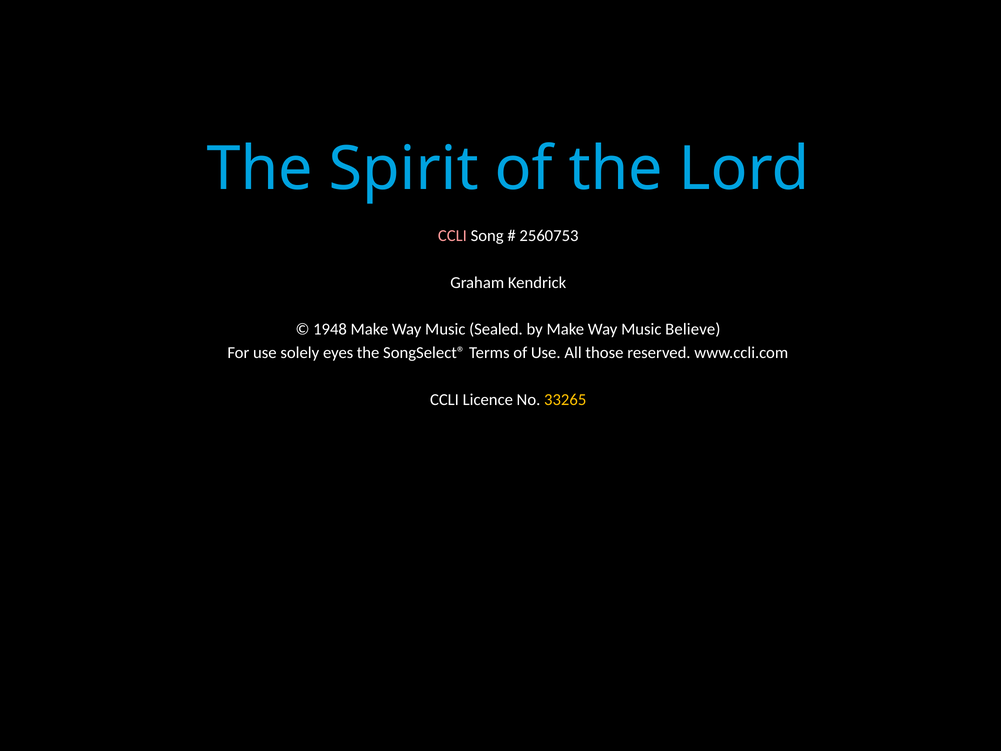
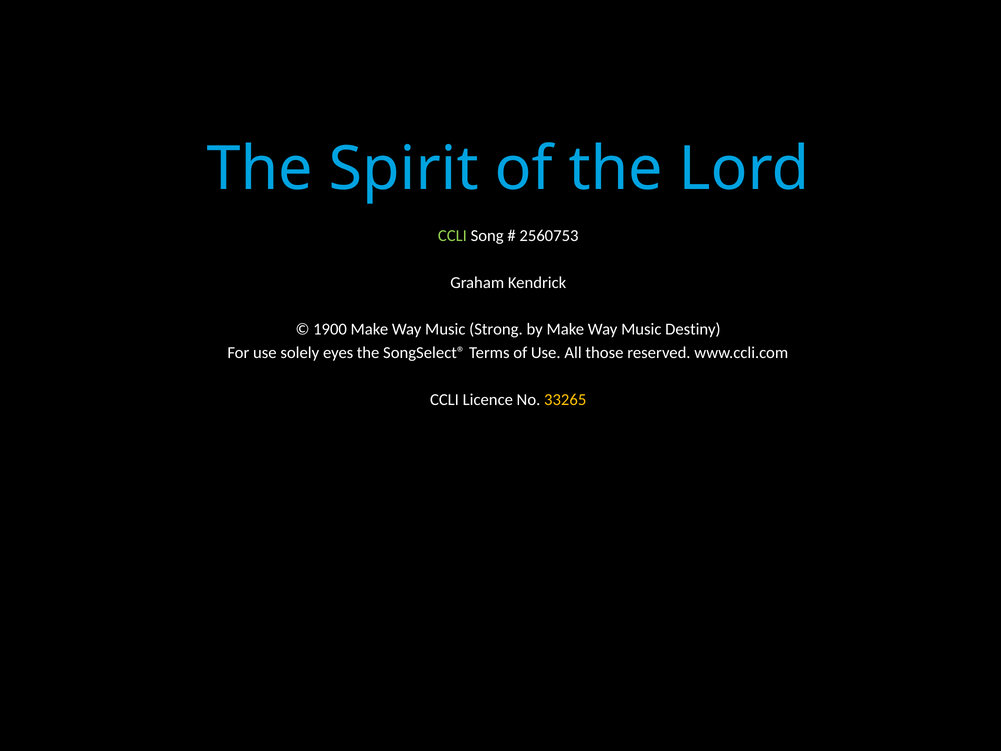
CCLI at (452, 236) colour: pink -> light green
1948: 1948 -> 1900
Sealed: Sealed -> Strong
Believe: Believe -> Destiny
